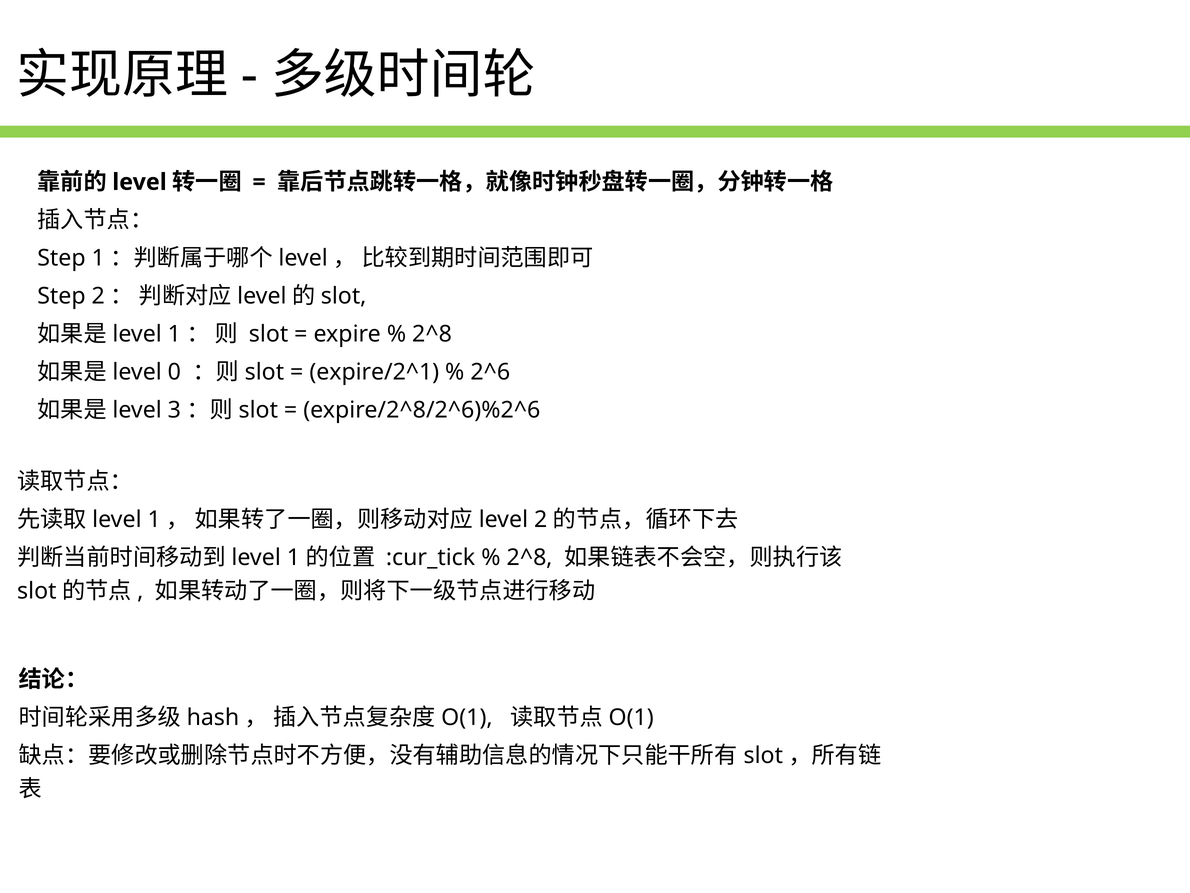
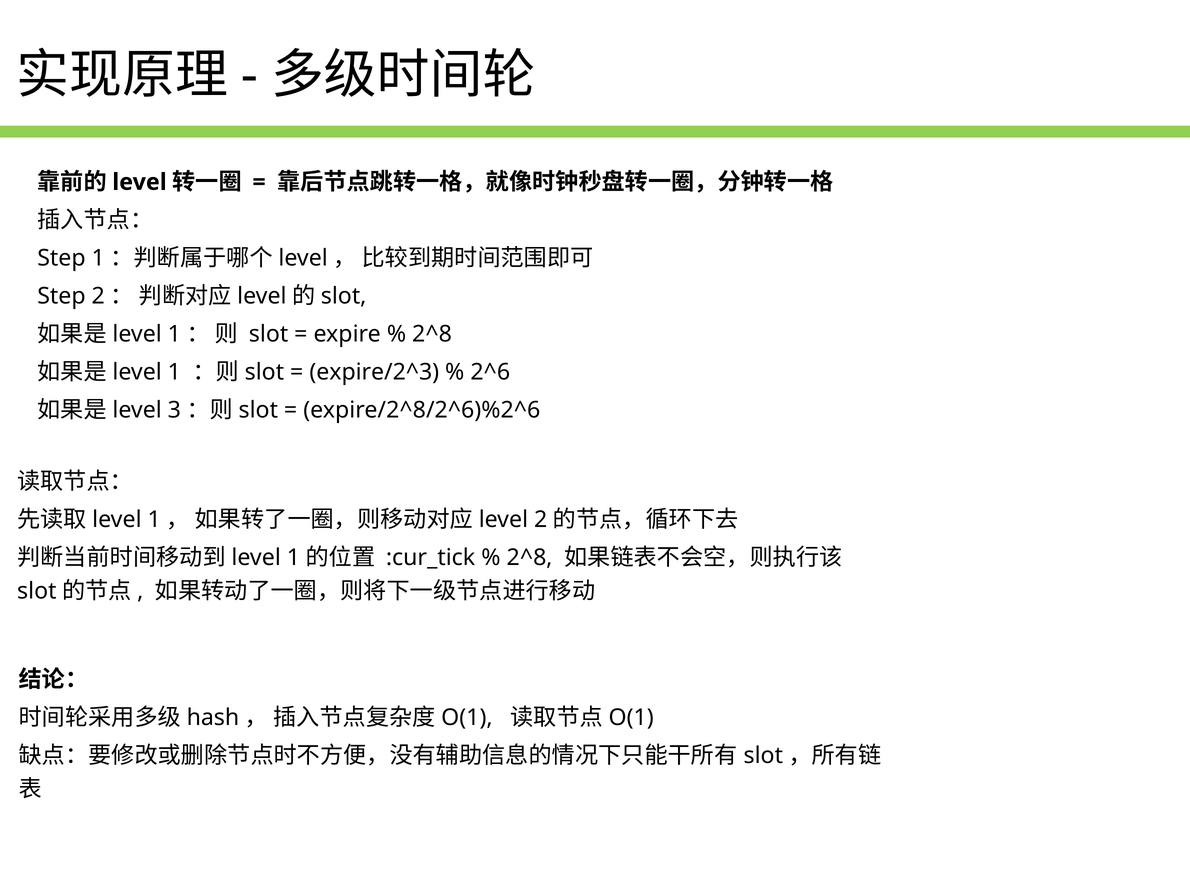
0: 0 -> 1
expire/2^1: expire/2^1 -> expire/2^3
